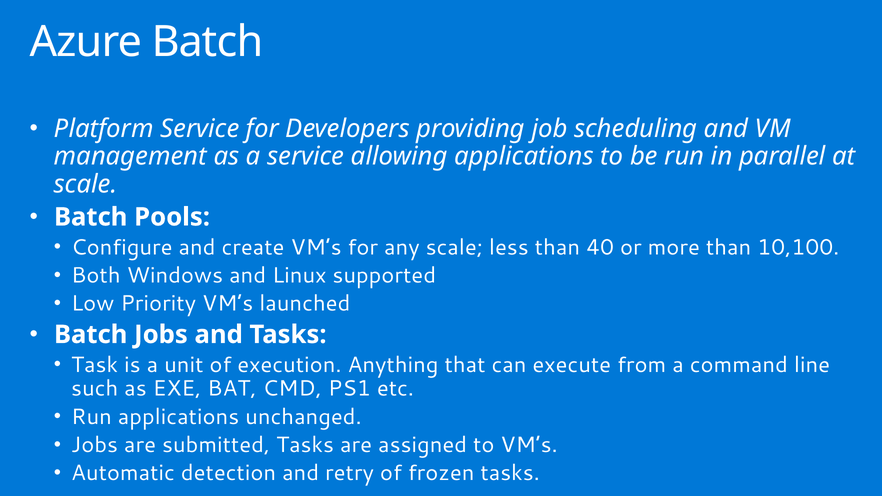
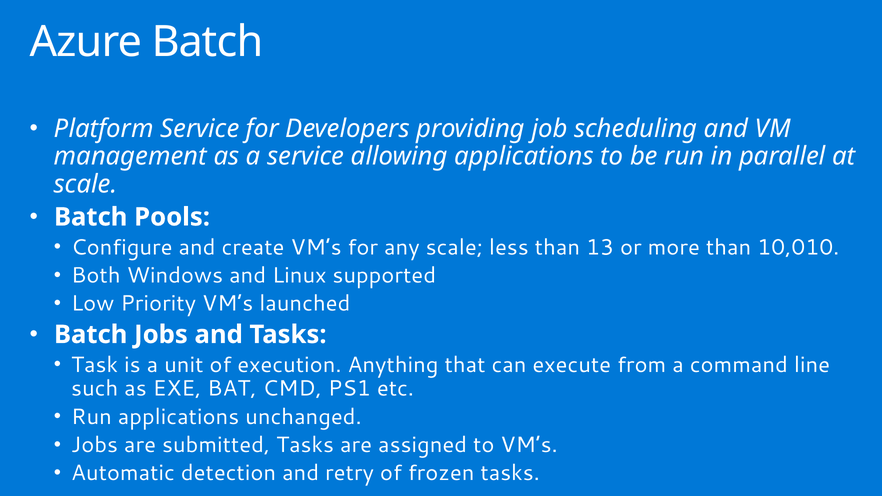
40: 40 -> 13
10,100: 10,100 -> 10,010
